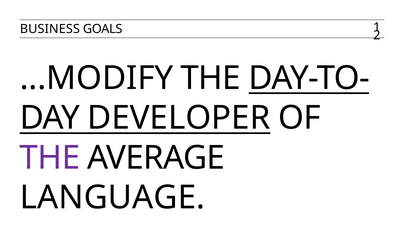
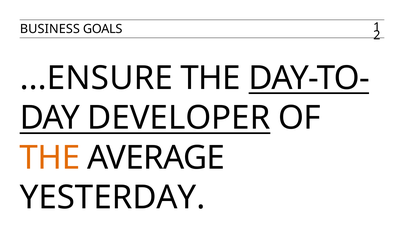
...MODIFY: ...MODIFY -> ...ENSURE
THE at (50, 158) colour: purple -> orange
LANGUAGE: LANGUAGE -> YESTERDAY
